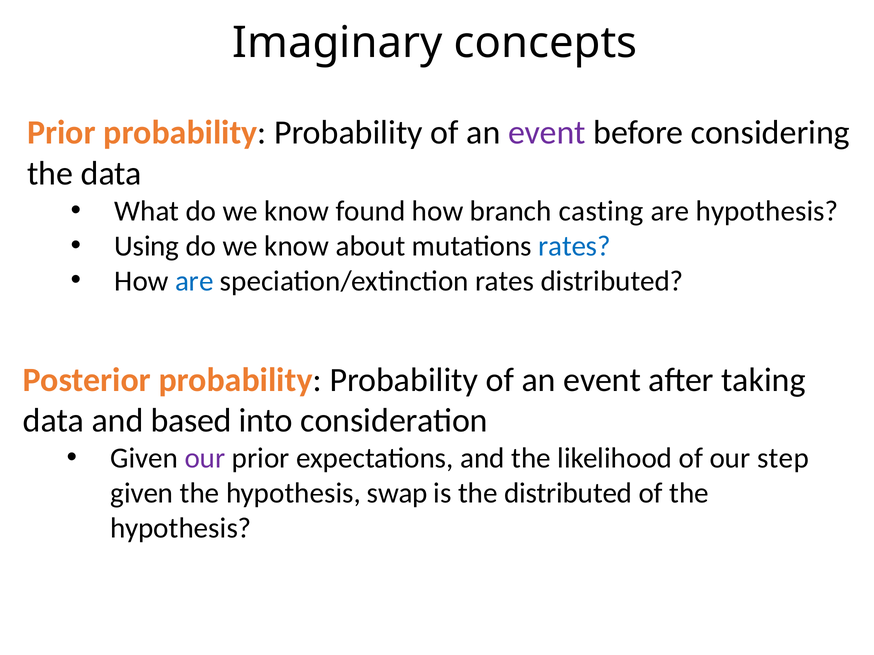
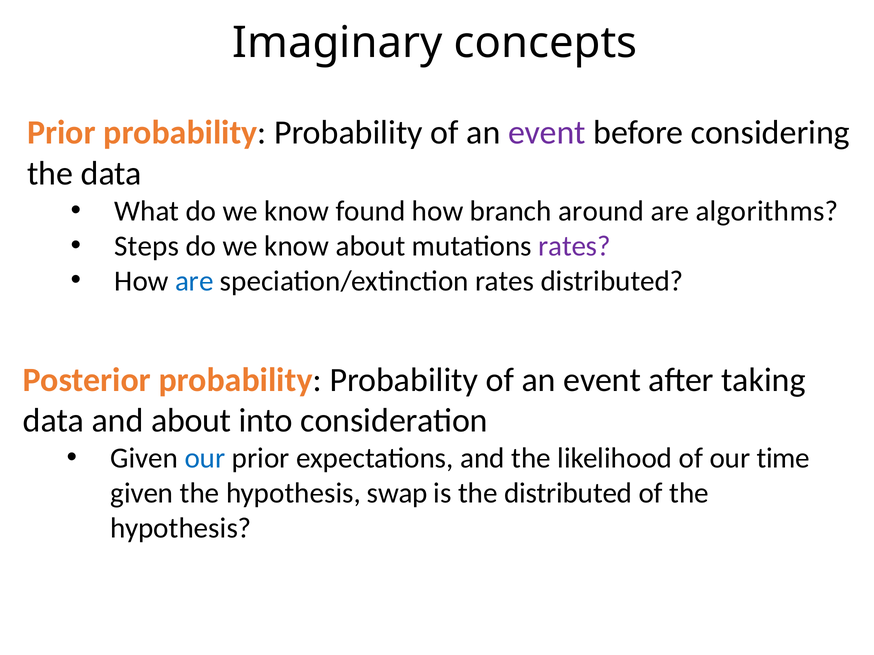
casting: casting -> around
are hypothesis: hypothesis -> algorithms
Using: Using -> Steps
rates at (575, 246) colour: blue -> purple
and based: based -> about
our at (205, 459) colour: purple -> blue
step: step -> time
